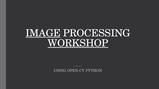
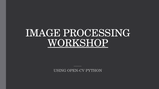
IMAGE underline: present -> none
